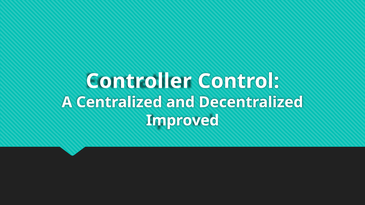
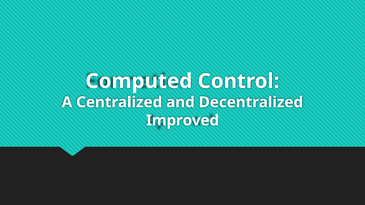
Controller: Controller -> Computed
